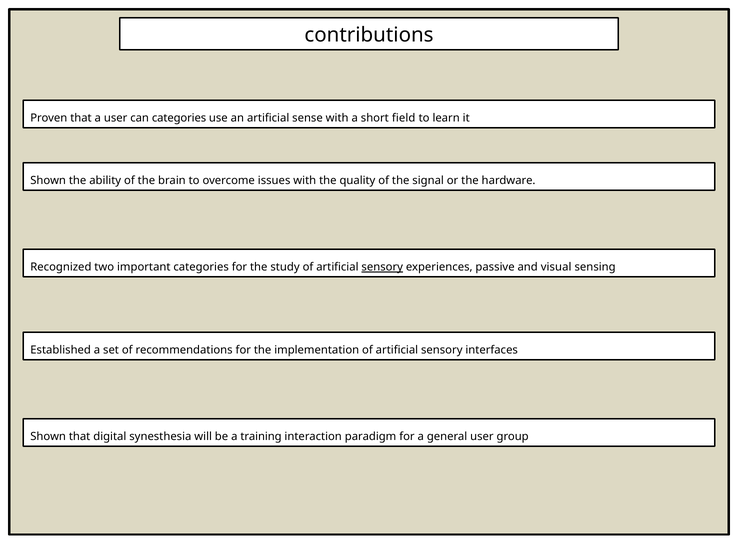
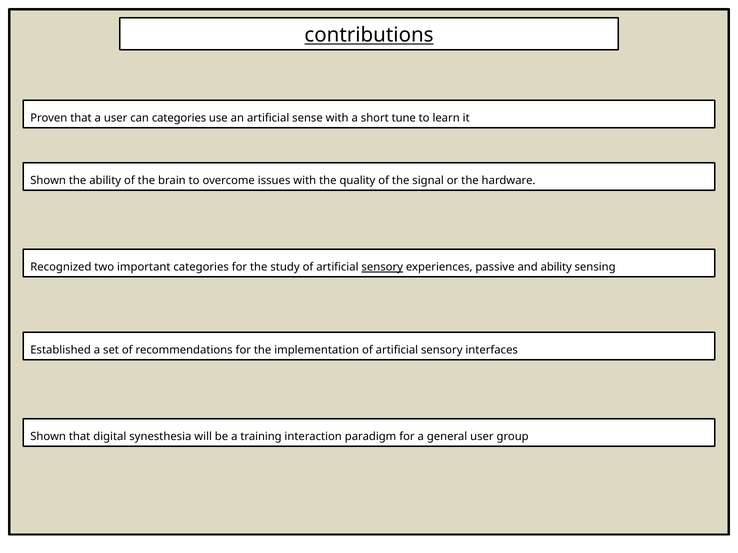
contributions underline: none -> present
field: field -> tune
and visual: visual -> ability
